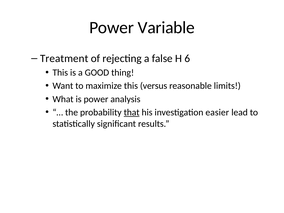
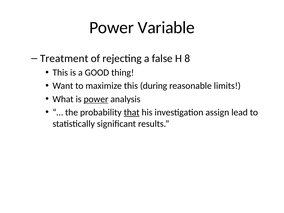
6: 6 -> 8
versus: versus -> during
power at (96, 99) underline: none -> present
easier: easier -> assign
